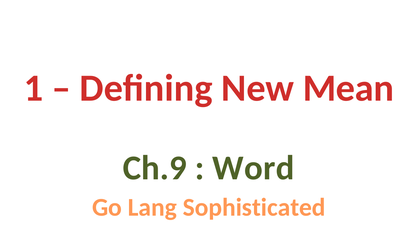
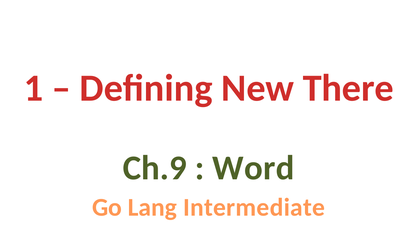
Mean: Mean -> There
Sophisticated: Sophisticated -> Intermediate
